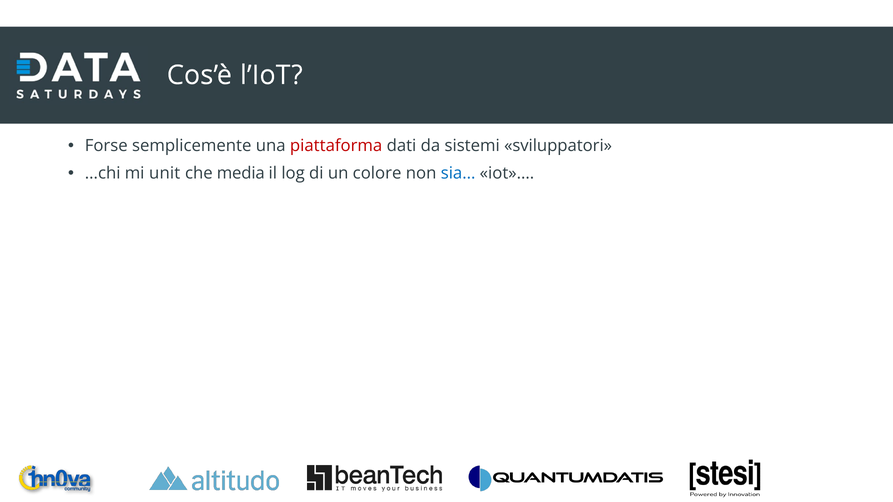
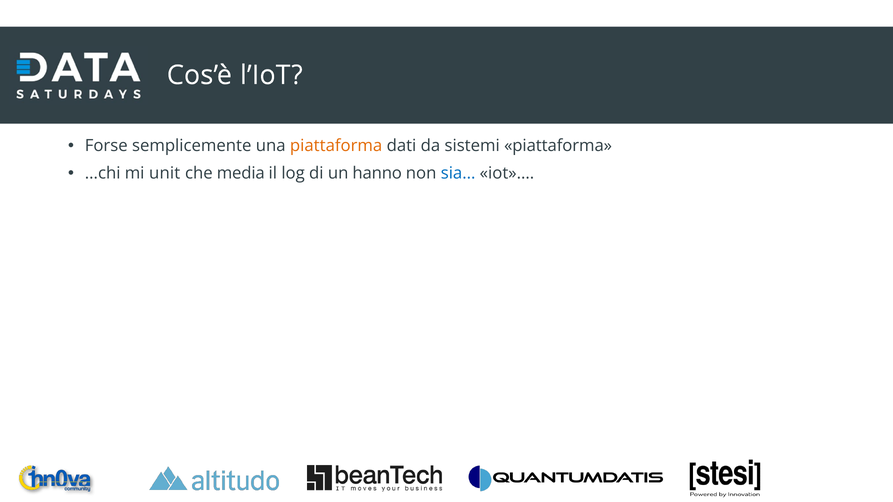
piattaforma at (336, 146) colour: red -> orange
sistemi sviluppatori: sviluppatori -> piattaforma
colore: colore -> hanno
